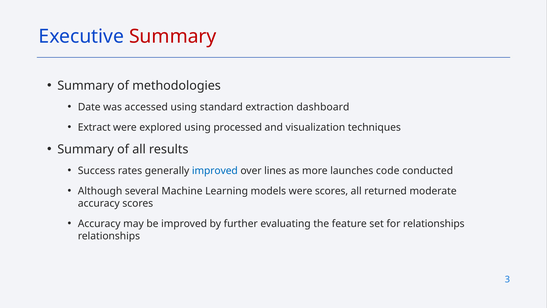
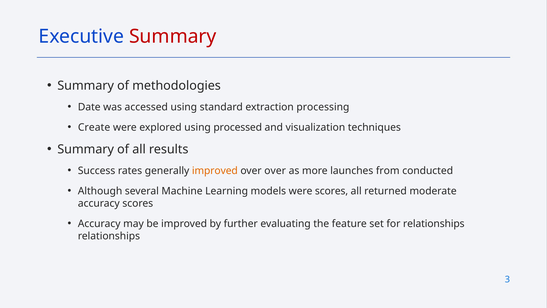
dashboard: dashboard -> processing
Extract: Extract -> Create
improved at (215, 171) colour: blue -> orange
over lines: lines -> over
code: code -> from
